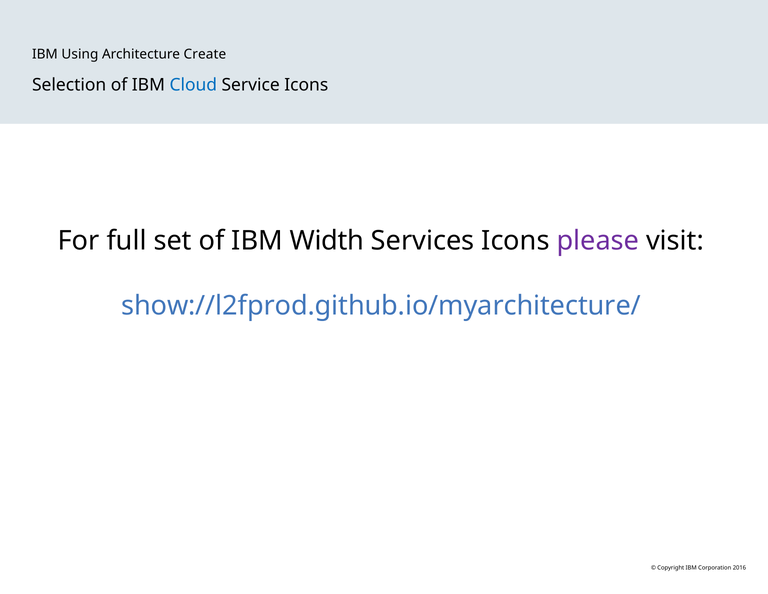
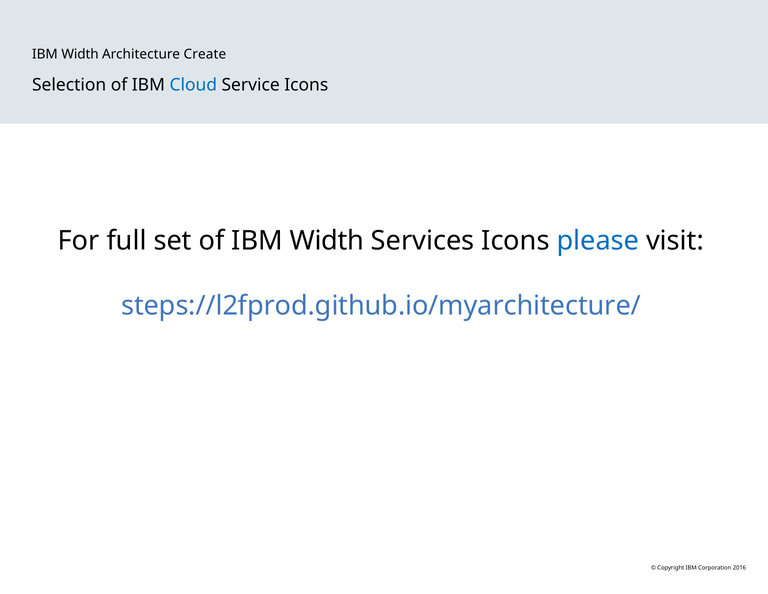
Using at (80, 54): Using -> Width
please colour: purple -> blue
show://l2fprod.github.io/myarchitecture/: show://l2fprod.github.io/myarchitecture/ -> steps://l2fprod.github.io/myarchitecture/
